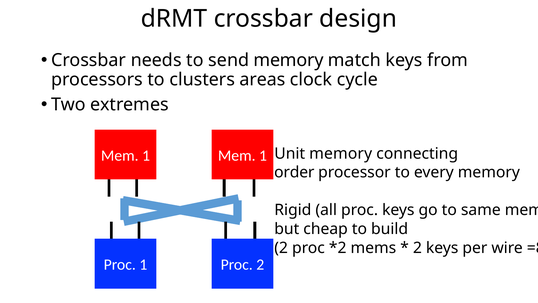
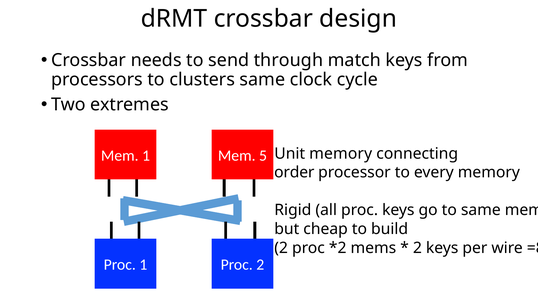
send memory: memory -> through
clusters areas: areas -> same
Mem 1 Mem 1: 1 -> 5
